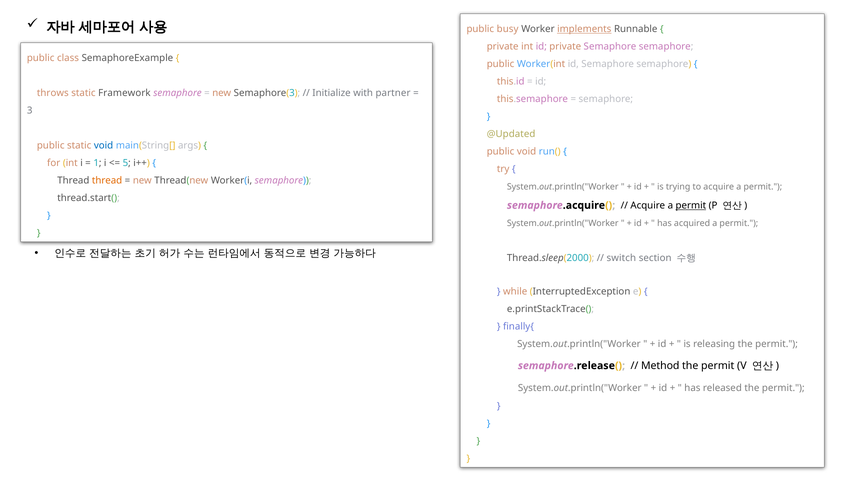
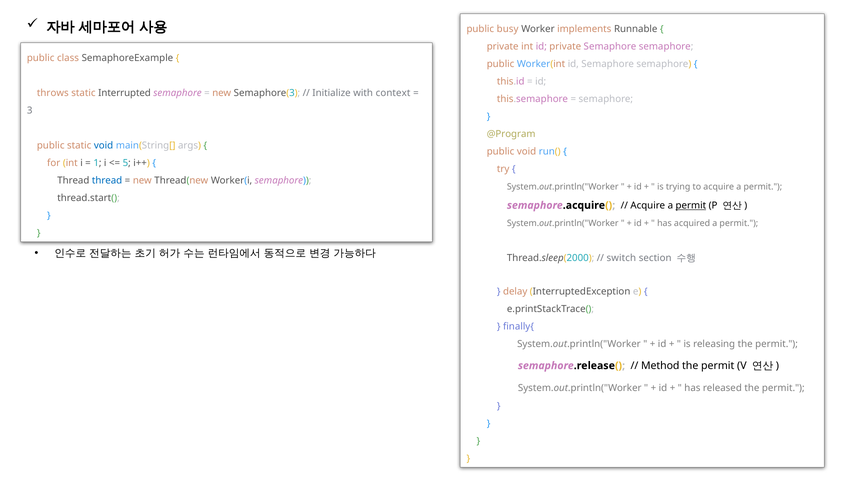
implements underline: present -> none
Framework: Framework -> Interrupted
partner: partner -> context
@Updated: @Updated -> @Program
thread at (107, 181) colour: orange -> blue
while: while -> delay
